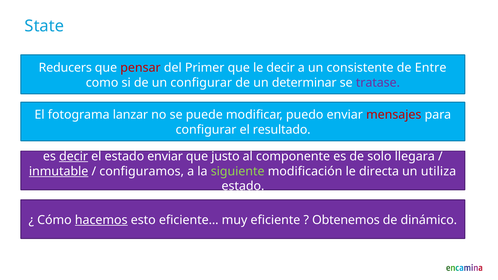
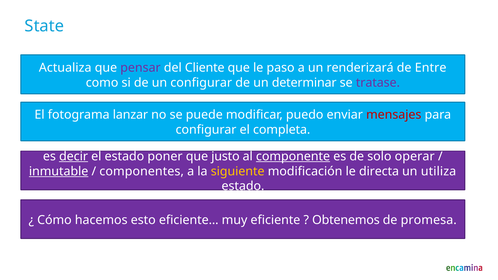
Reducers: Reducers -> Actualiza
pensar colour: red -> purple
Primer: Primer -> Cliente
le decir: decir -> paso
consistente: consistente -> renderizará
resultado: resultado -> completa
estado enviar: enviar -> poner
componente underline: none -> present
llegara: llegara -> operar
configuramos: configuramos -> componentes
siguiente colour: light green -> yellow
hacemos underline: present -> none
dinámico: dinámico -> promesa
